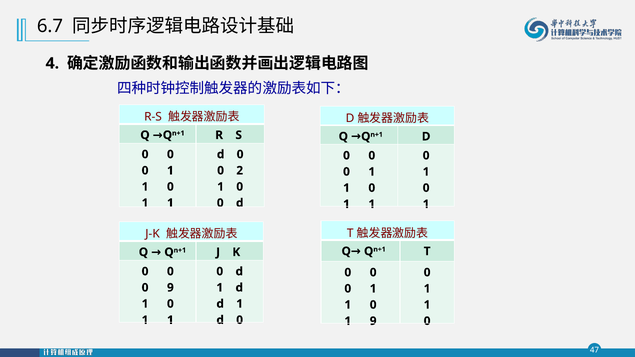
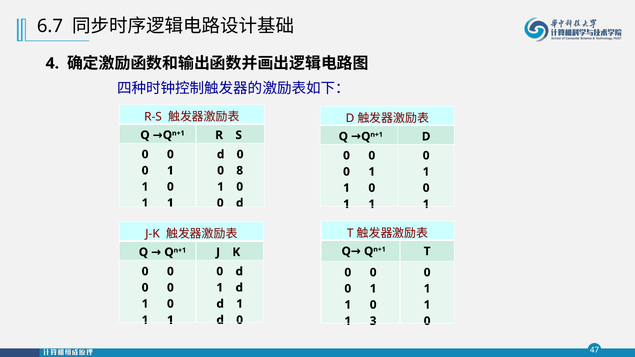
2: 2 -> 8
9 at (170, 288): 9 -> 0
1 9: 9 -> 3
